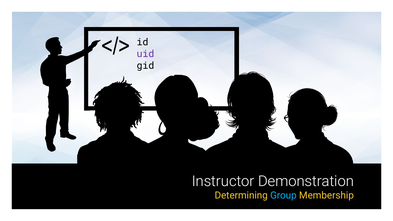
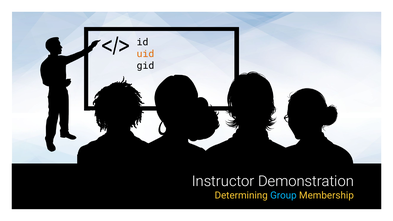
uid colour: purple -> orange
